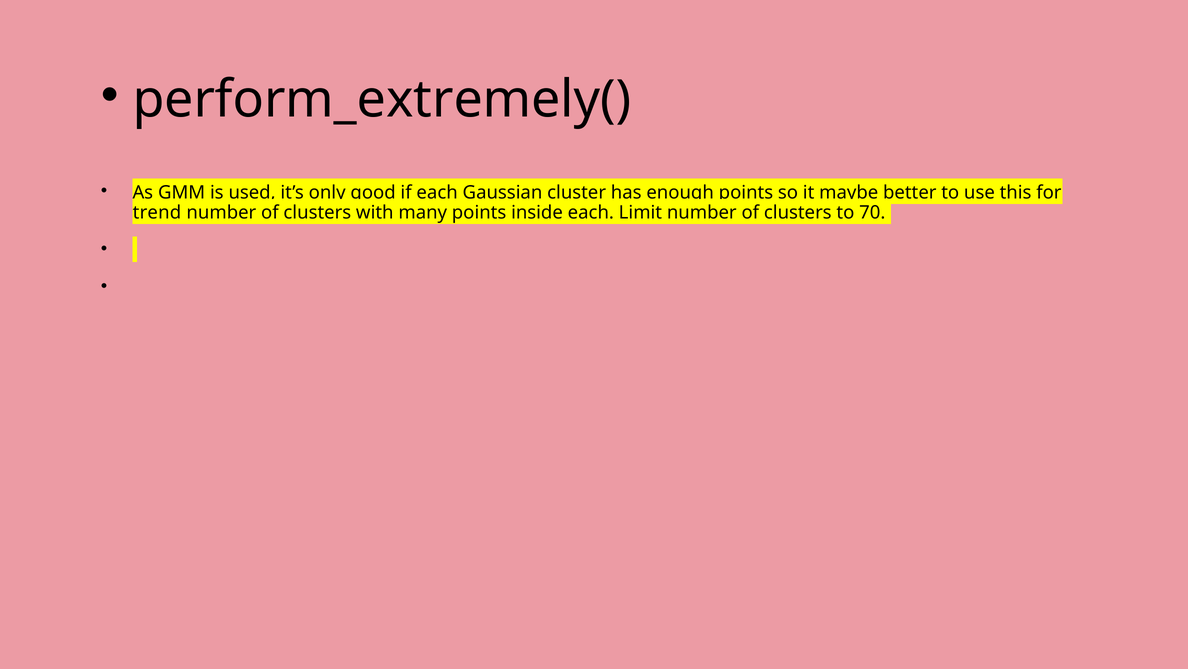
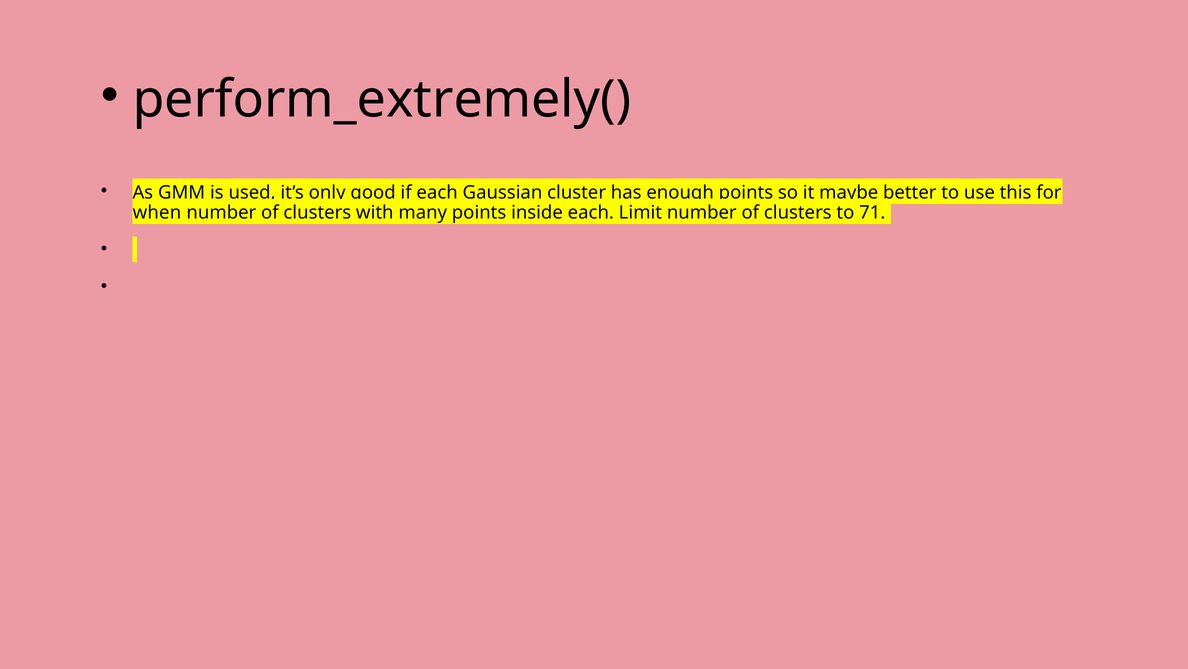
trend: trend -> when
70: 70 -> 71
